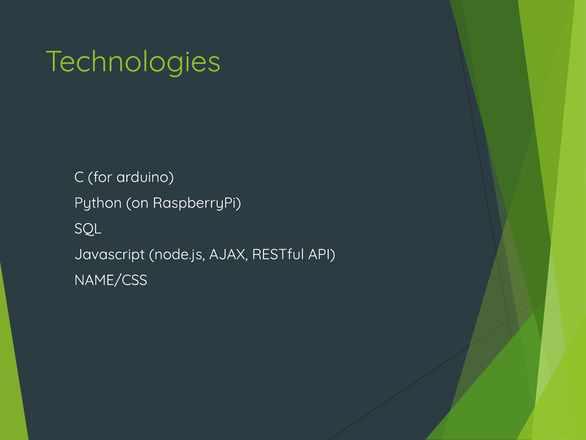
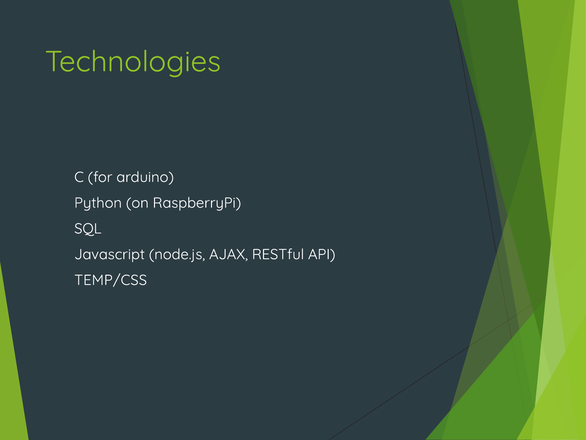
NAME/CSS: NAME/CSS -> TEMP/CSS
